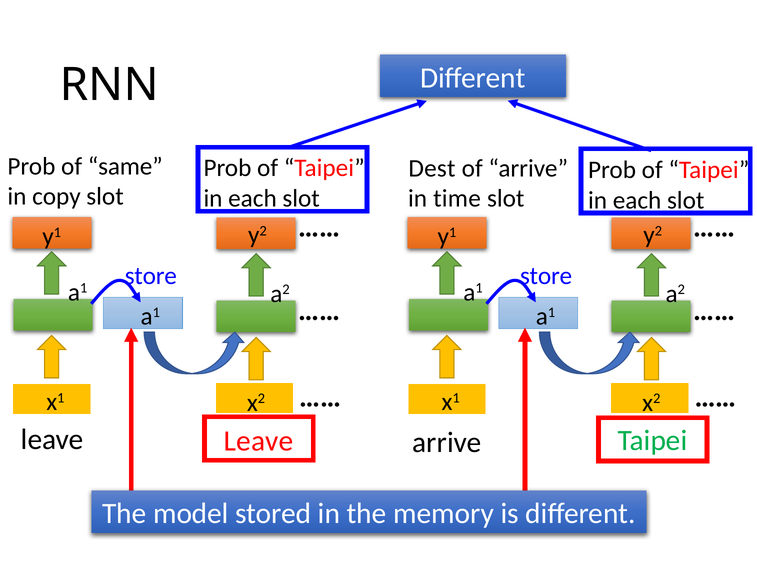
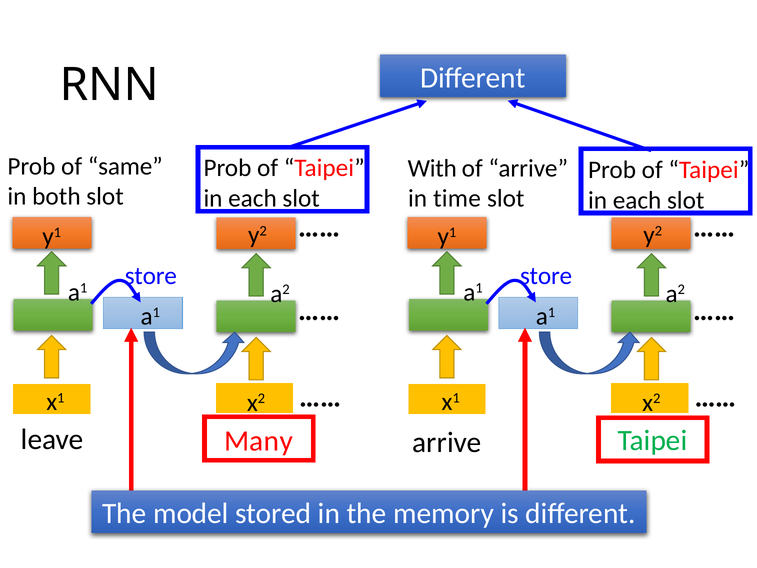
Dest: Dest -> With
copy: copy -> both
leave Leave: Leave -> Many
